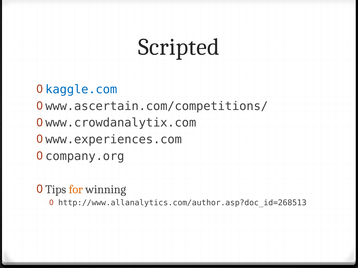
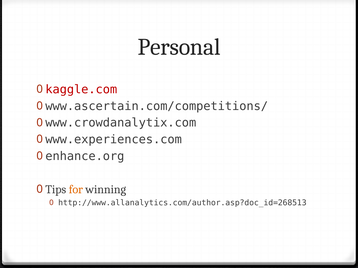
Scripted: Scripted -> Personal
kaggle.com colour: blue -> red
company.org: company.org -> enhance.org
